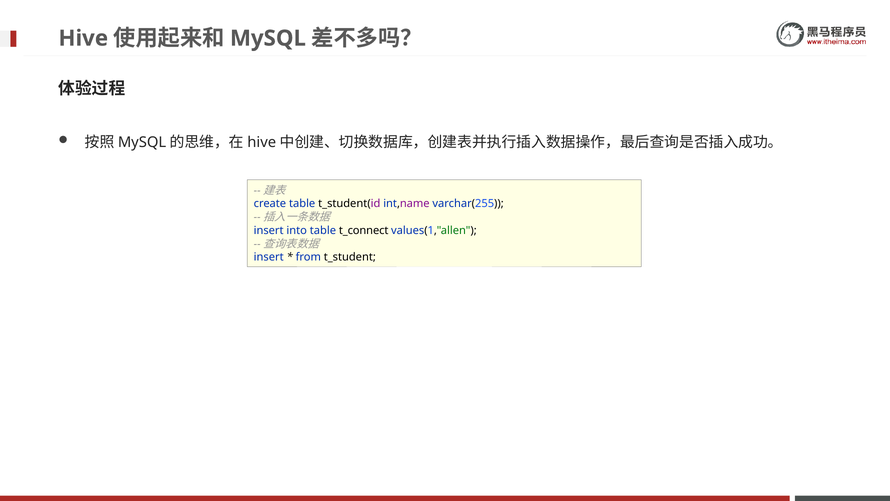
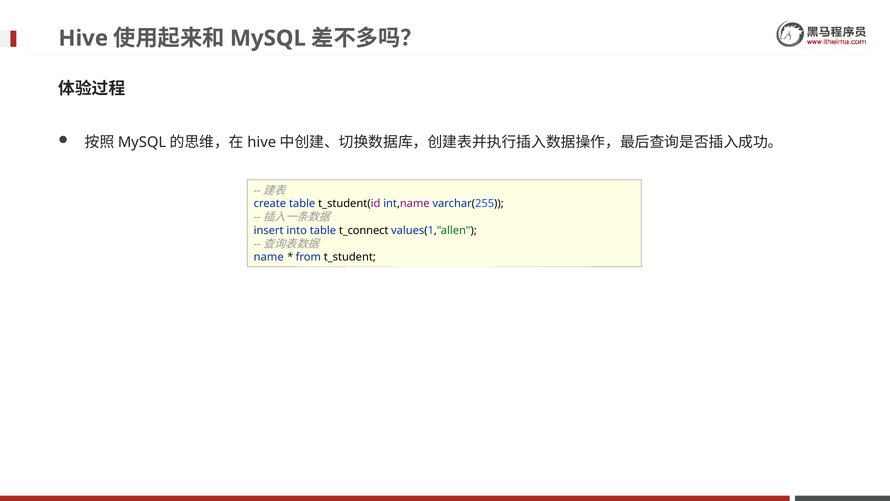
insert at (269, 257): insert -> name
